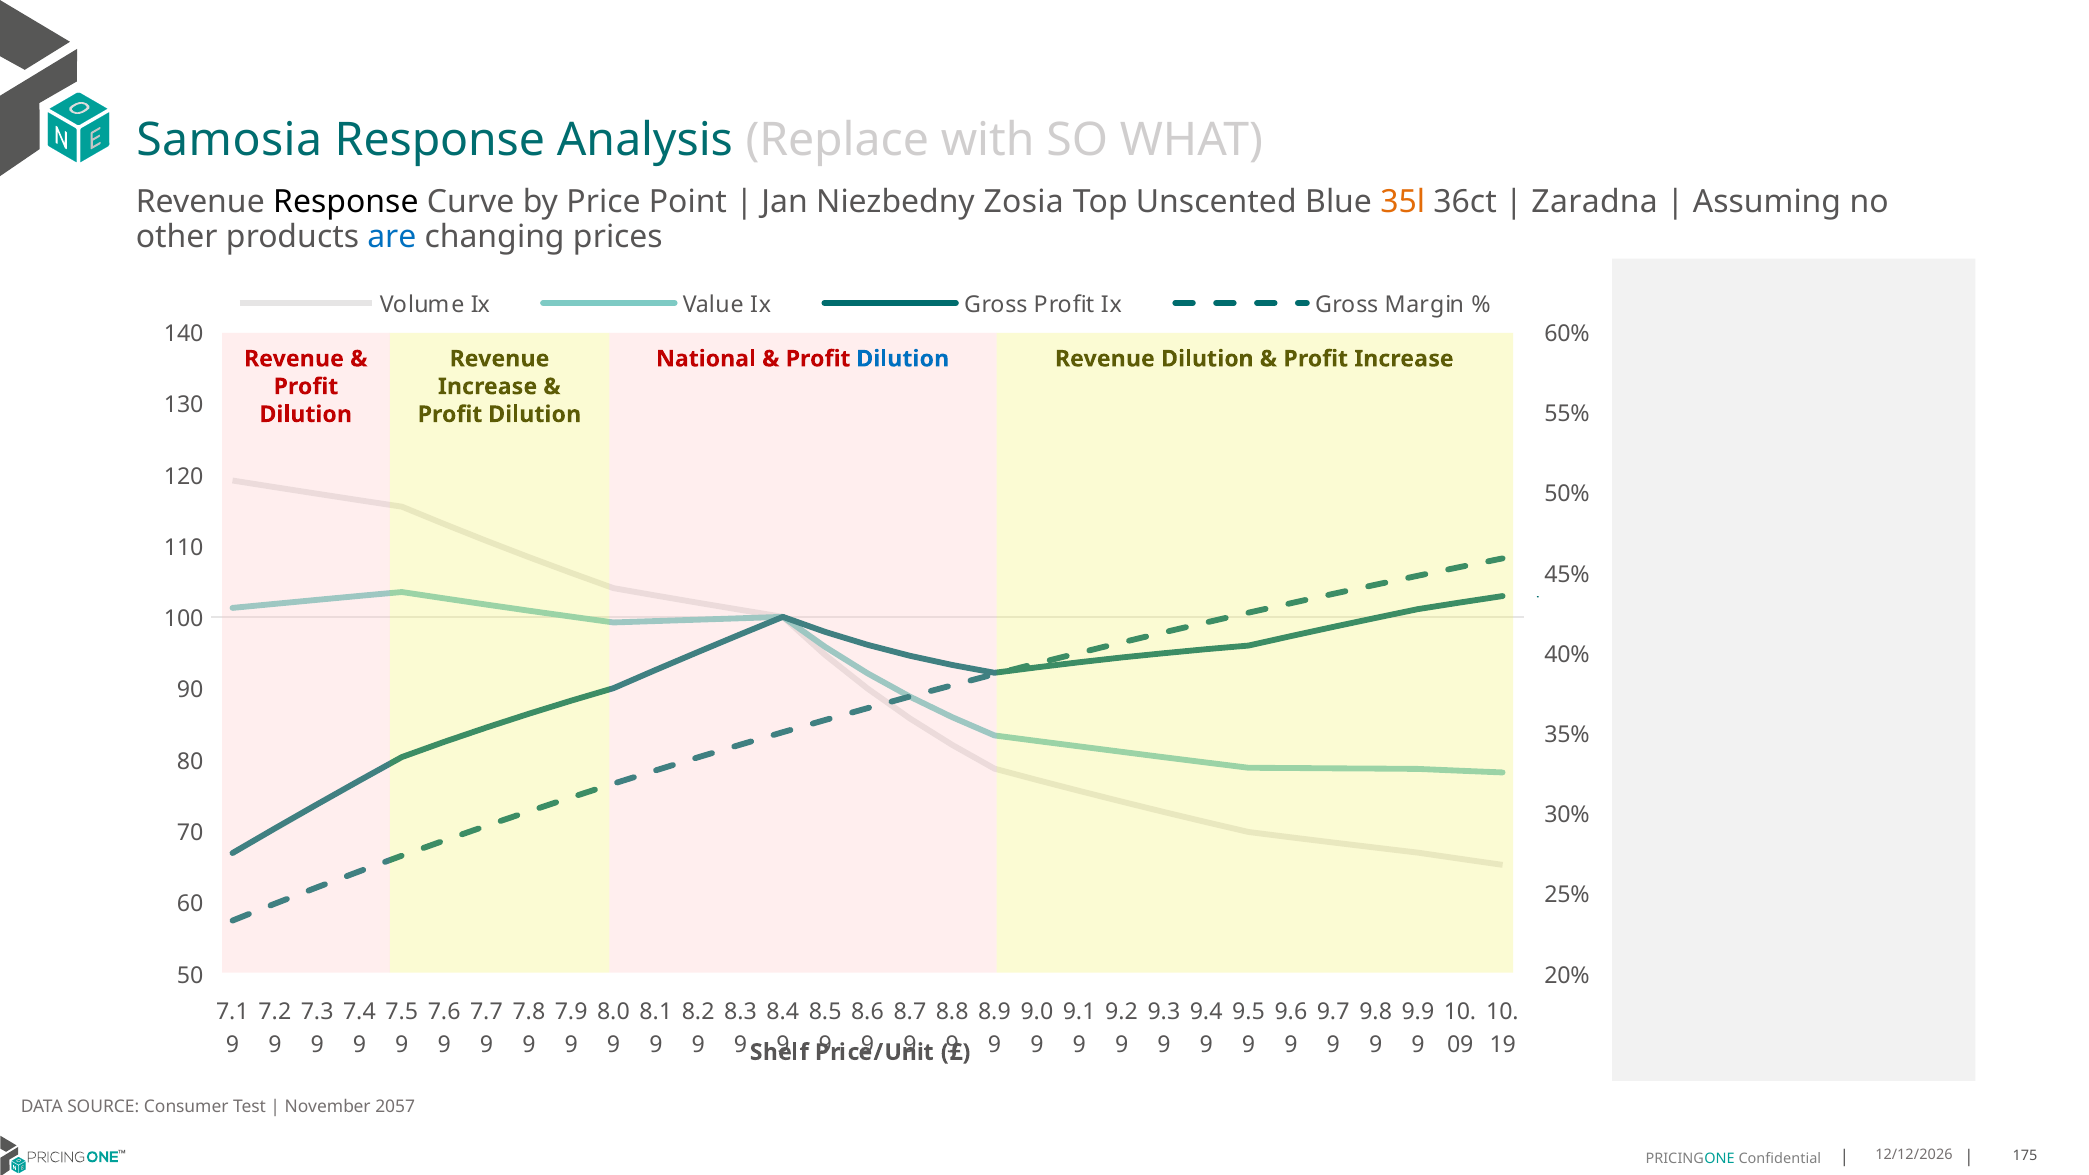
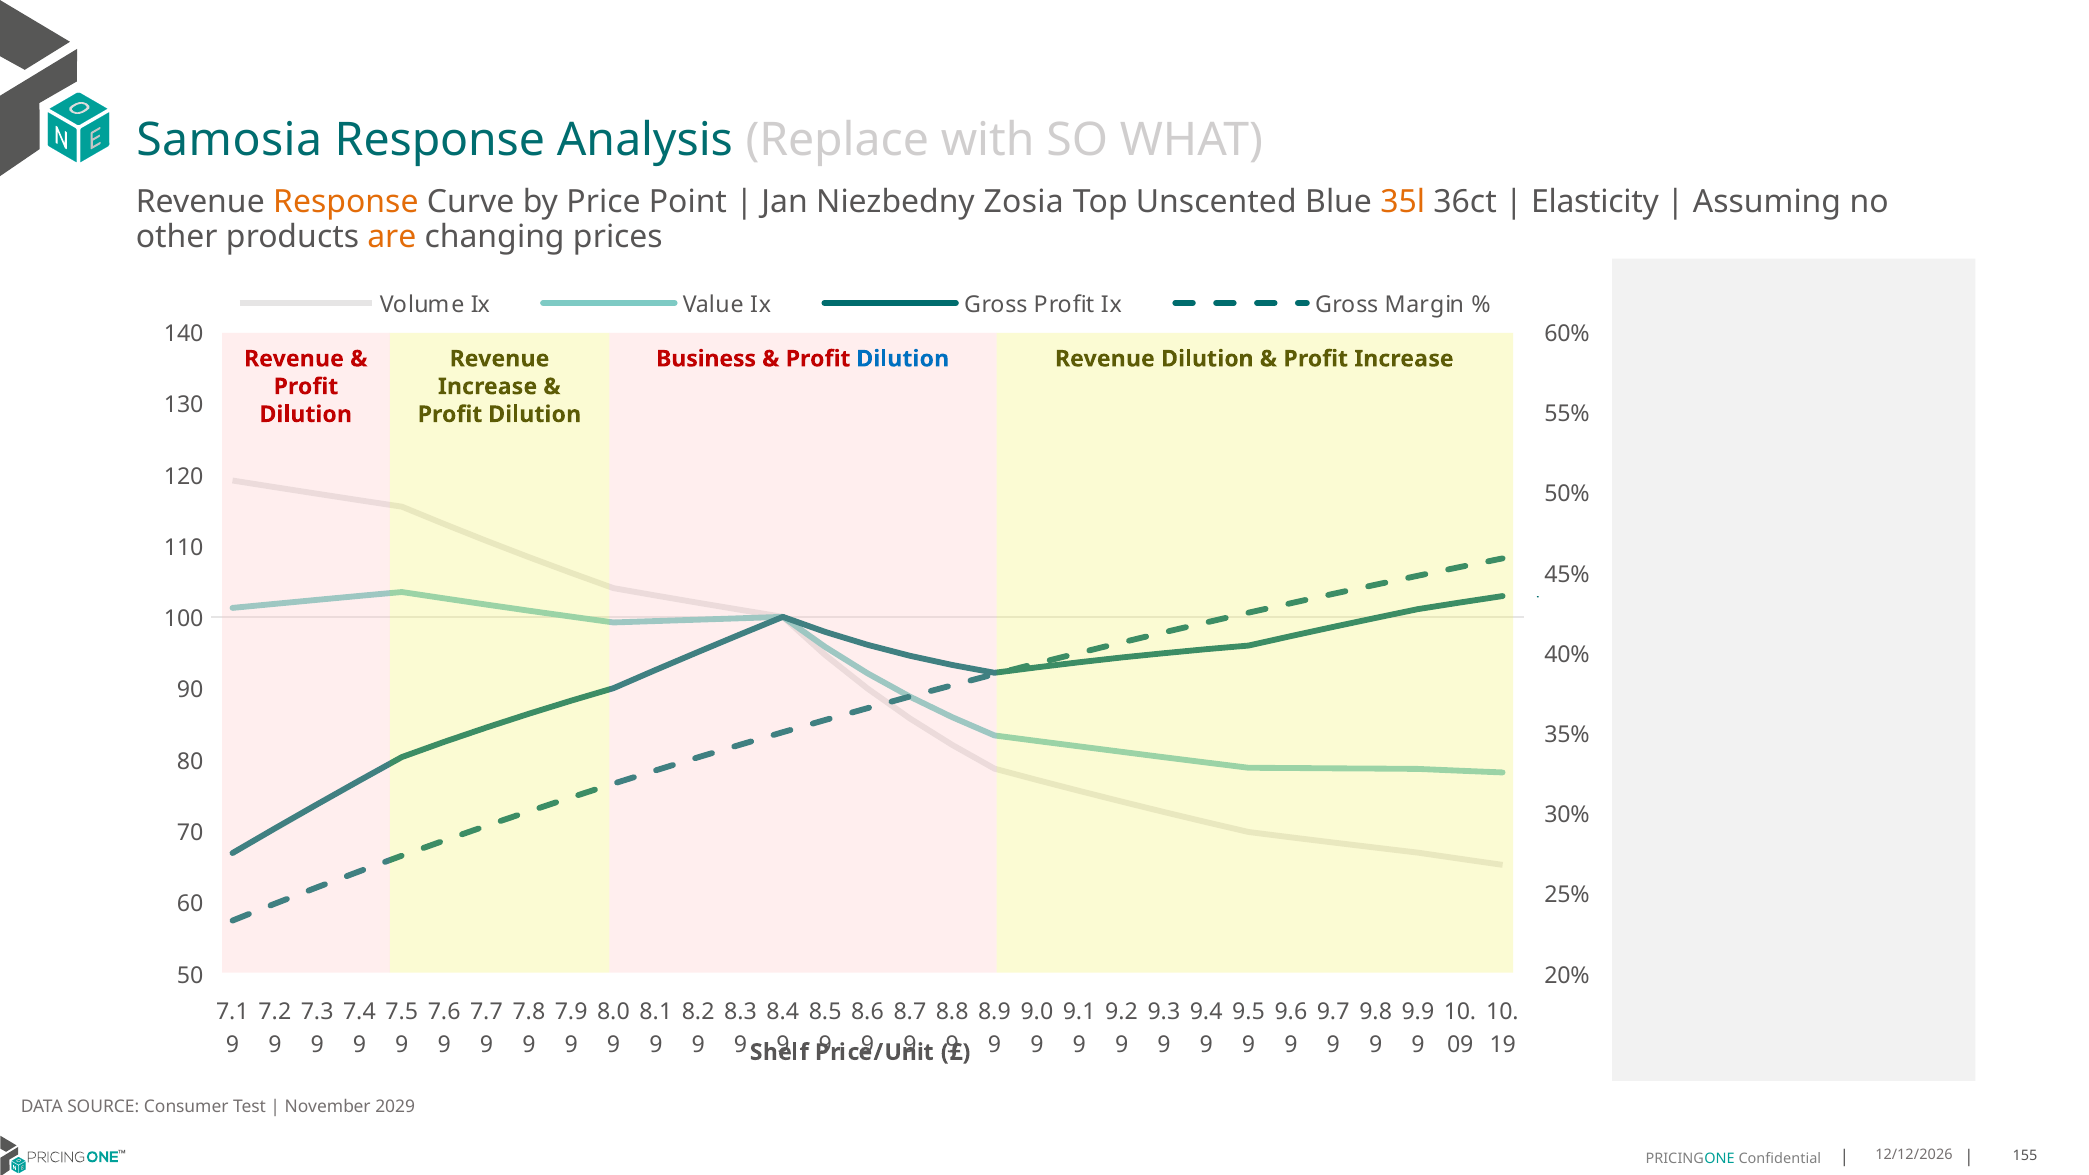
Response at (346, 202) colour: black -> orange
Zaradna: Zaradna -> Elasticity
are colour: blue -> orange
National: National -> Business
2057: 2057 -> 2029
175: 175 -> 155
